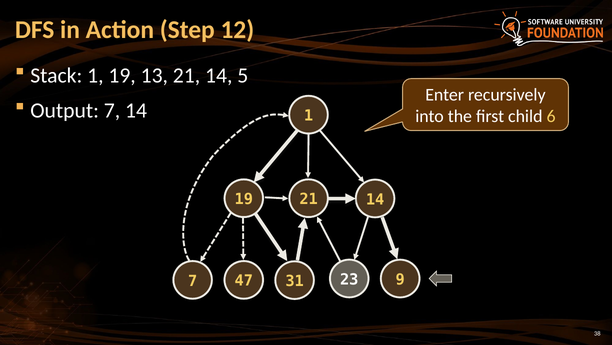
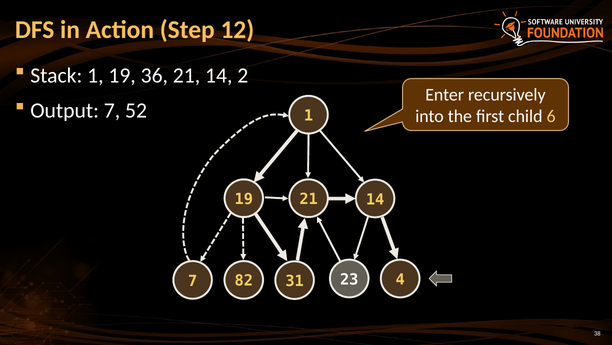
13: 13 -> 36
5: 5 -> 2
7 14: 14 -> 52
47: 47 -> 82
9: 9 -> 4
